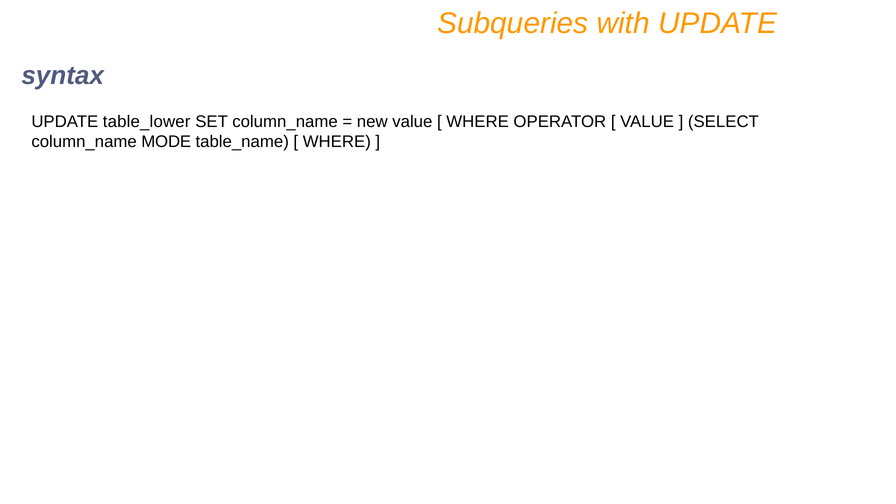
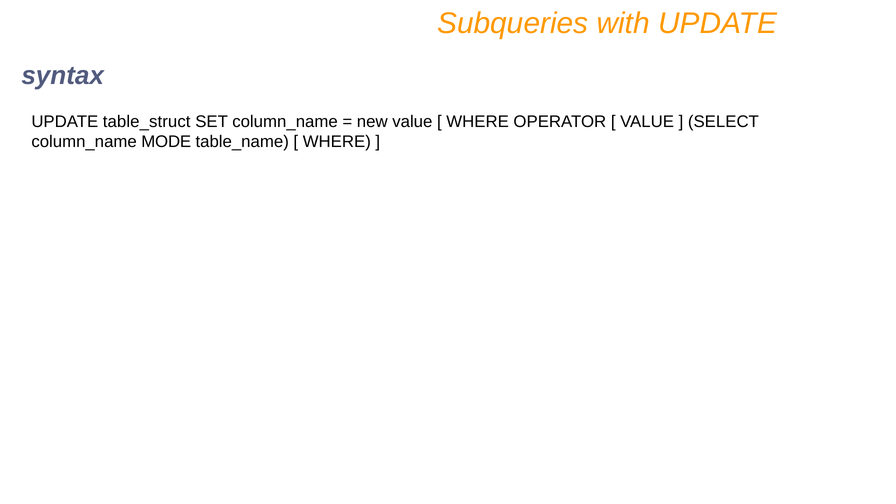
table_lower: table_lower -> table_struct
